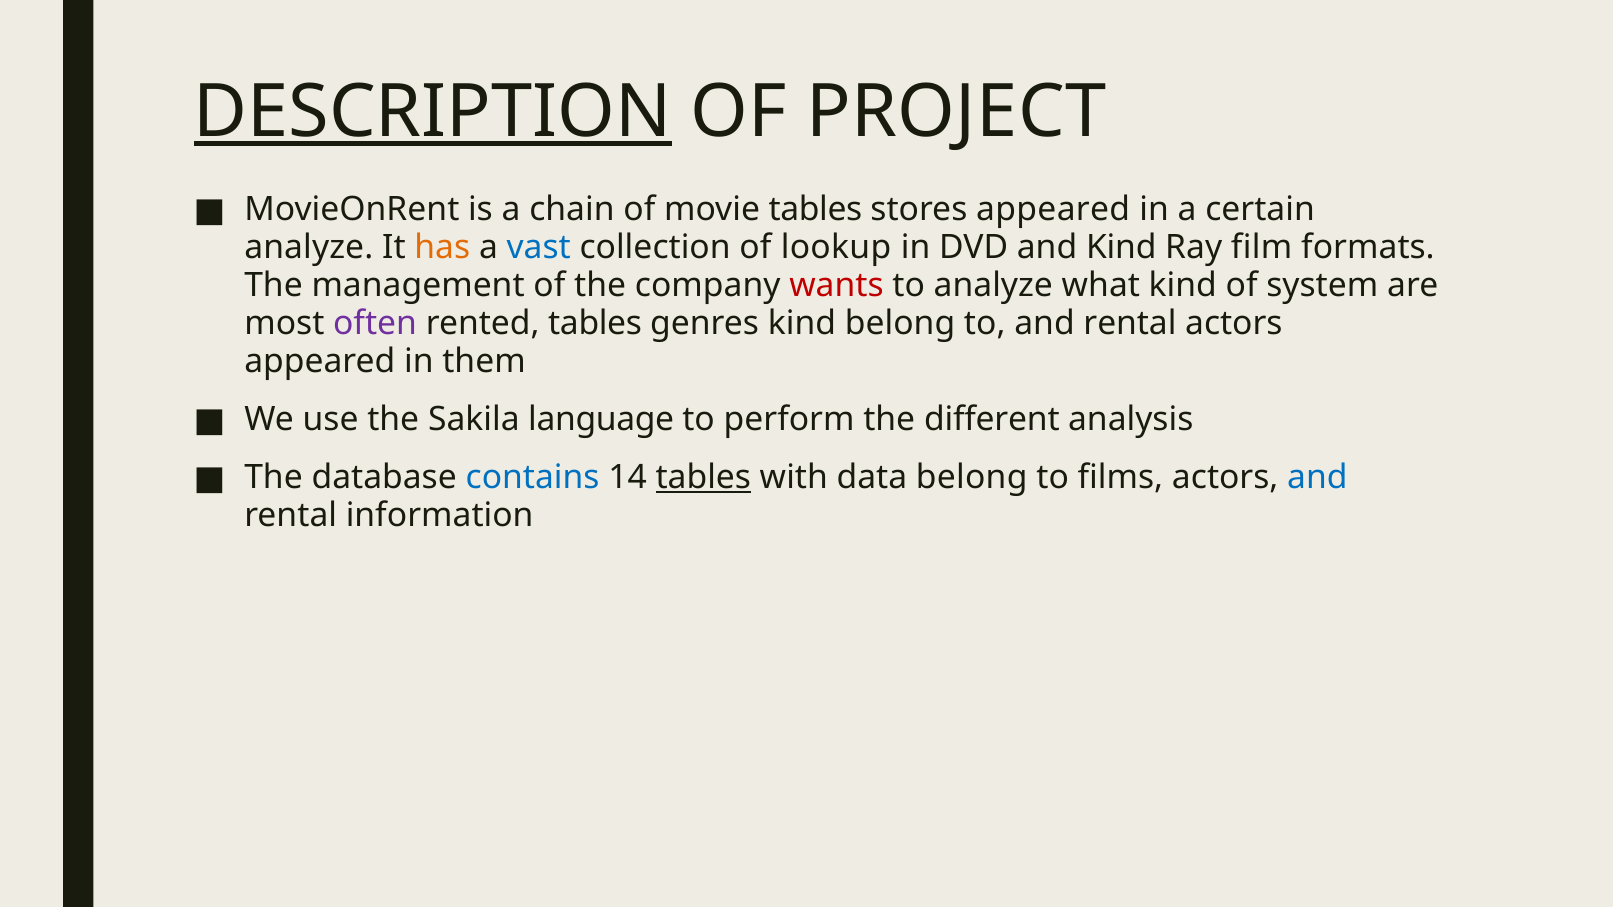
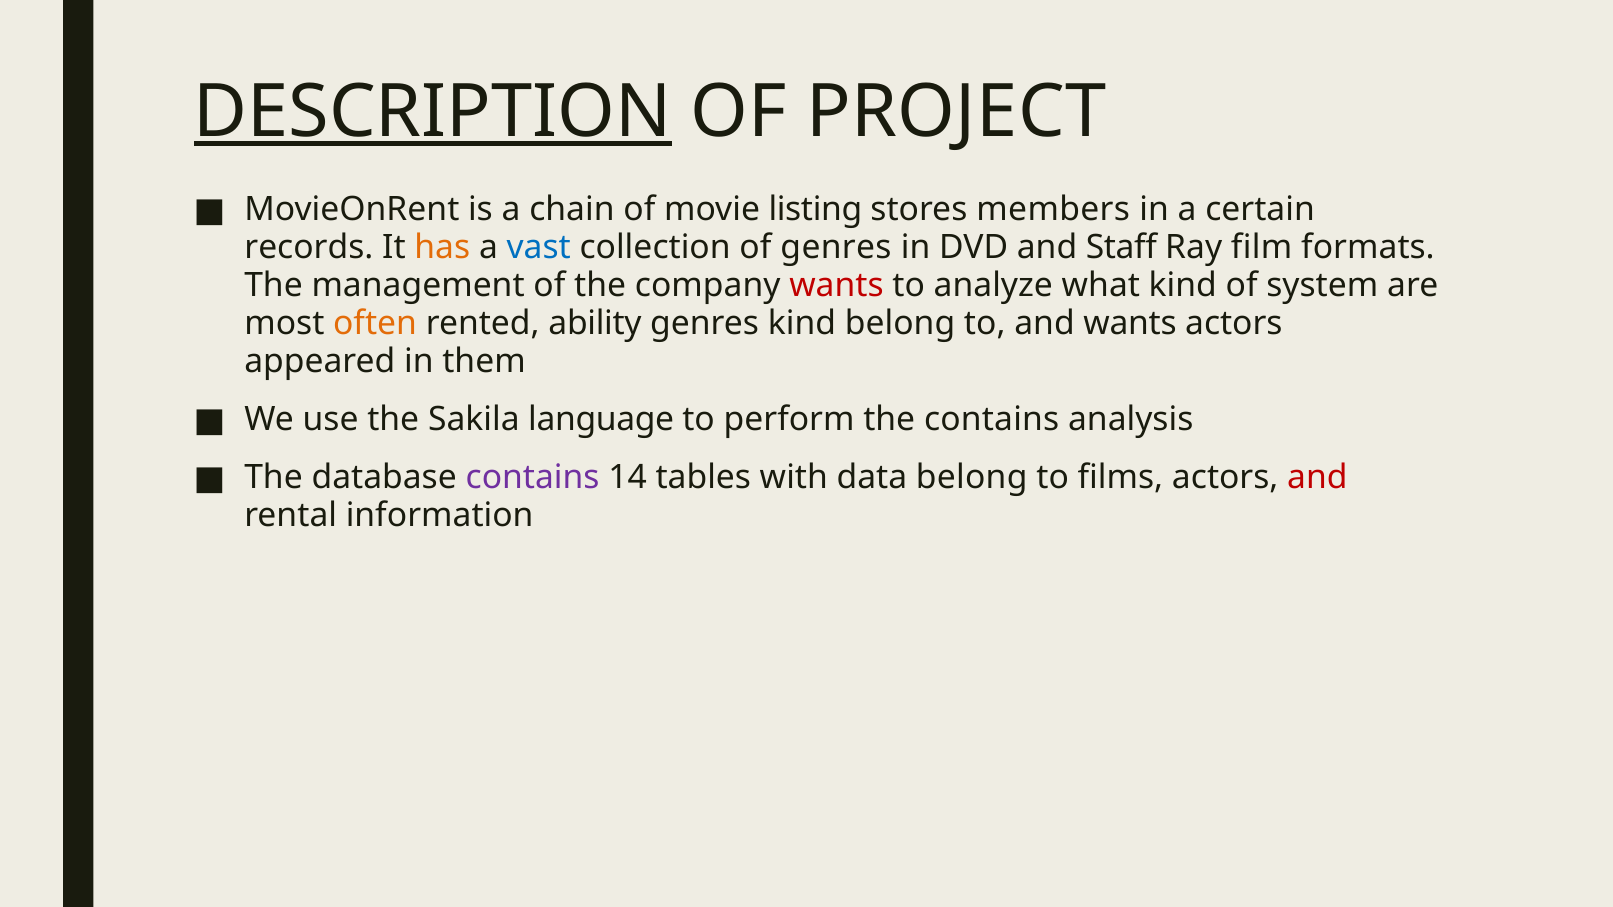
movie tables: tables -> listing
stores appeared: appeared -> members
analyze at (309, 248): analyze -> records
of lookup: lookup -> genres
and Kind: Kind -> Staff
often colour: purple -> orange
rented tables: tables -> ability
to and rental: rental -> wants
the different: different -> contains
contains at (533, 478) colour: blue -> purple
tables at (703, 478) underline: present -> none
and at (1317, 478) colour: blue -> red
